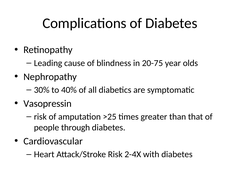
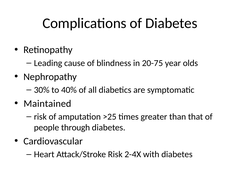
Vasopressin: Vasopressin -> Maintained
